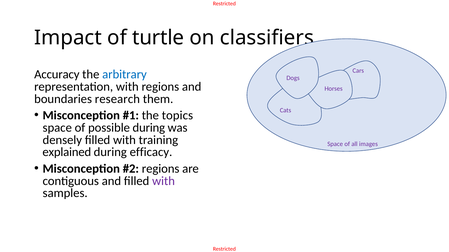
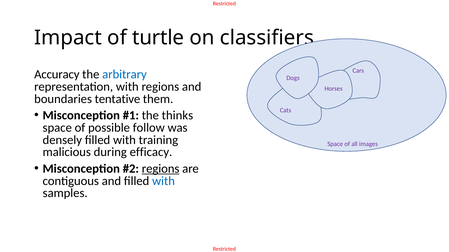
research: research -> tentative
topics: topics -> thinks
possible during: during -> follow
explained: explained -> malicious
regions at (161, 169) underline: none -> present
with at (164, 181) colour: purple -> blue
